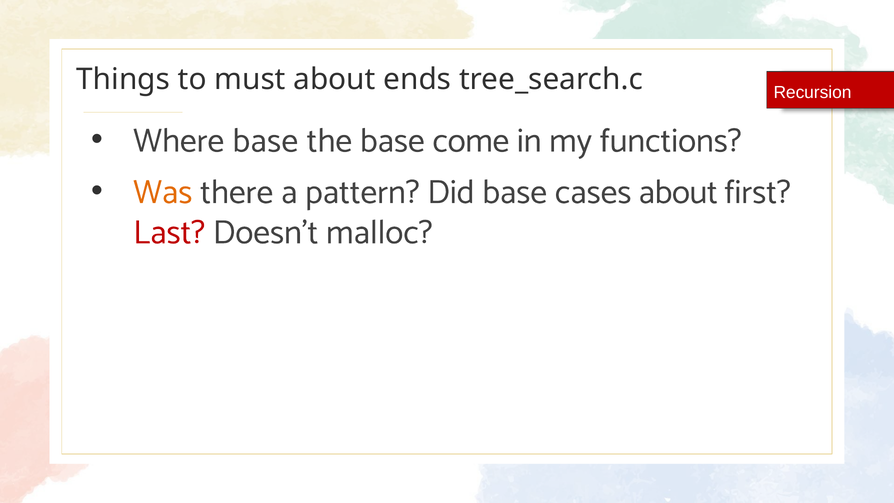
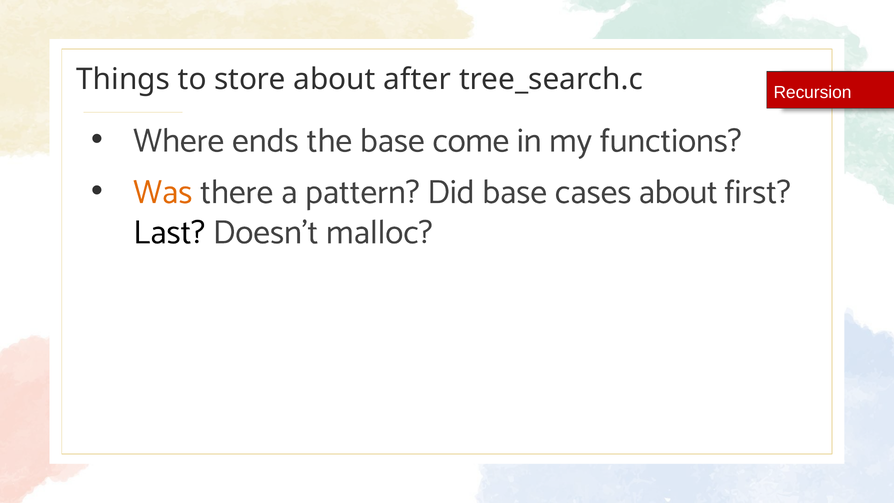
must: must -> store
ends: ends -> after
Where base: base -> ends
Last colour: red -> black
